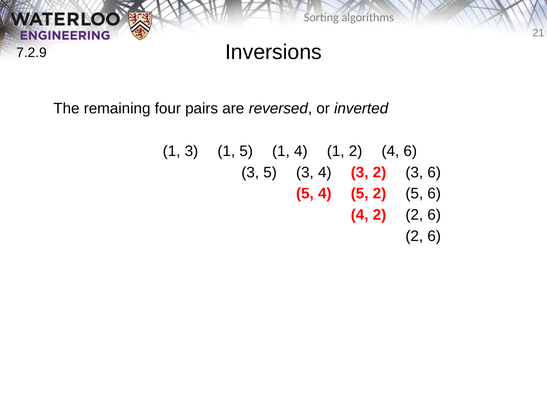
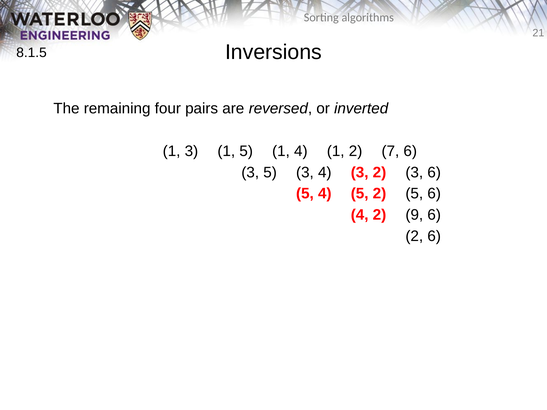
7.2.9: 7.2.9 -> 8.1.5
2 4: 4 -> 7
2 2: 2 -> 9
